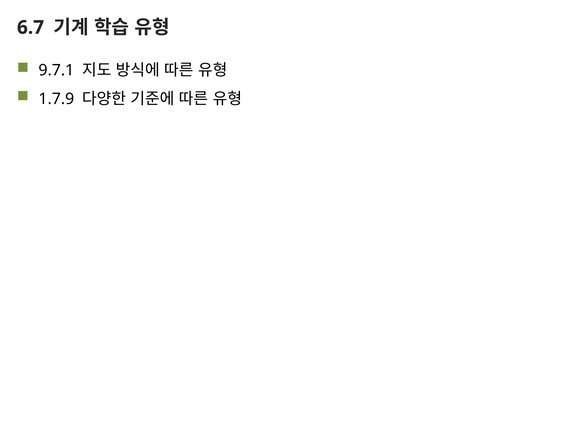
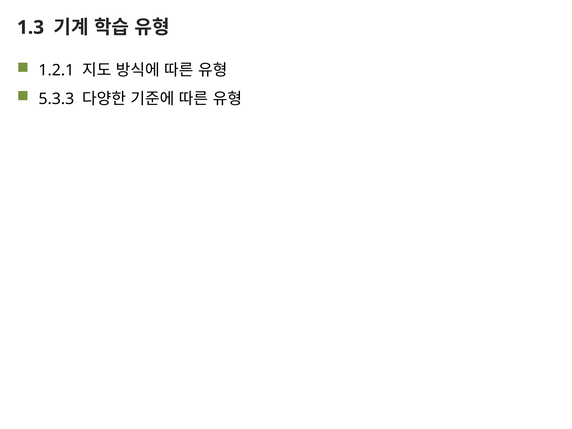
6.7: 6.7 -> 1.3
9.7.1: 9.7.1 -> 1.2.1
1.7.9: 1.7.9 -> 5.3.3
